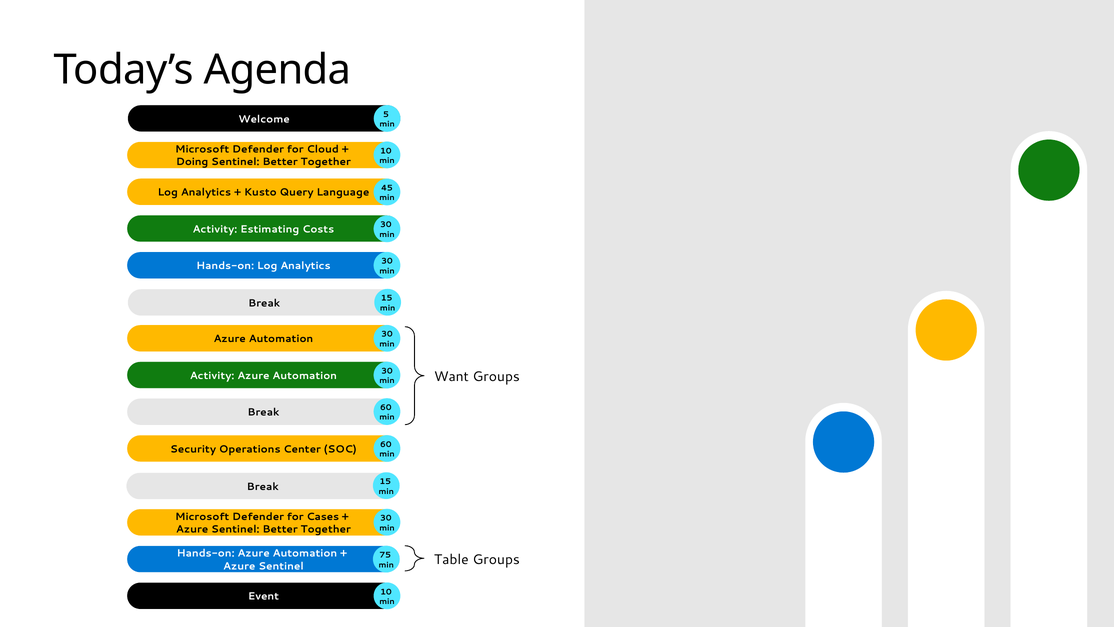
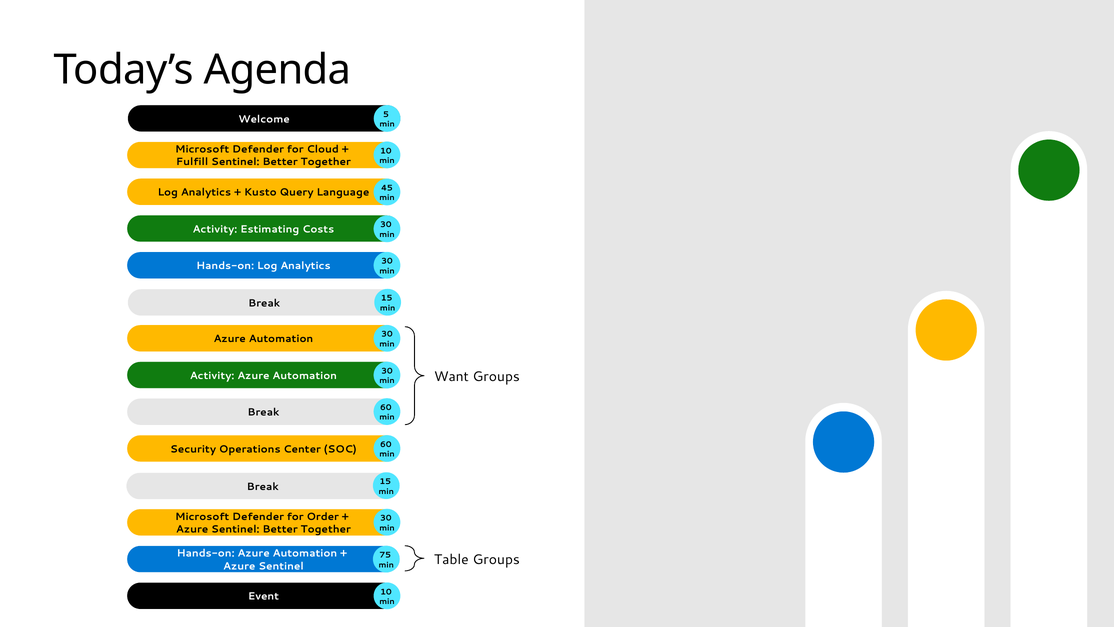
Doing: Doing -> Fulfill
Cases: Cases -> Order
